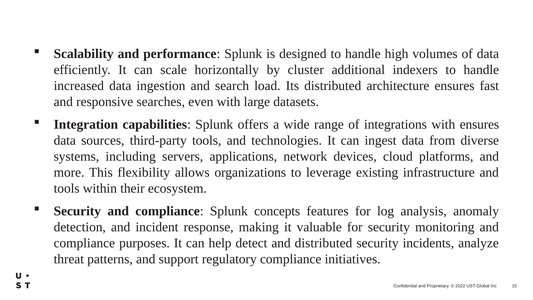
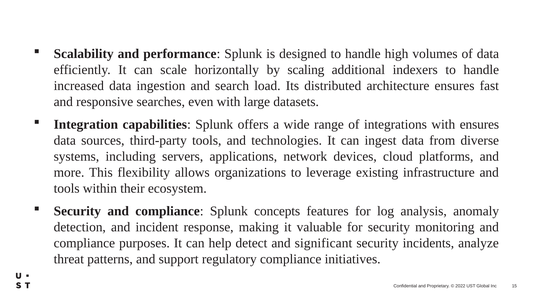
cluster: cluster -> scaling
and distributed: distributed -> significant
